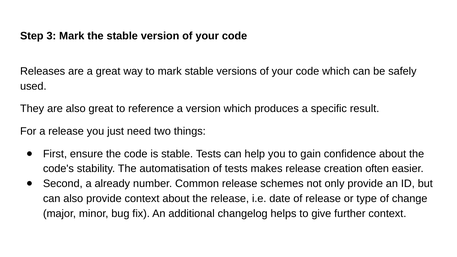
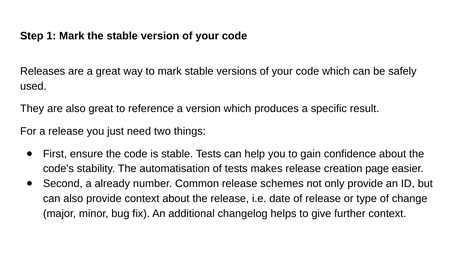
3: 3 -> 1
often: often -> page
